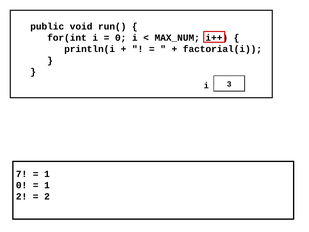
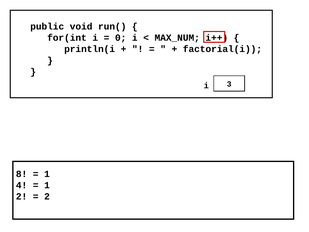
7: 7 -> 8
0 at (22, 185): 0 -> 4
